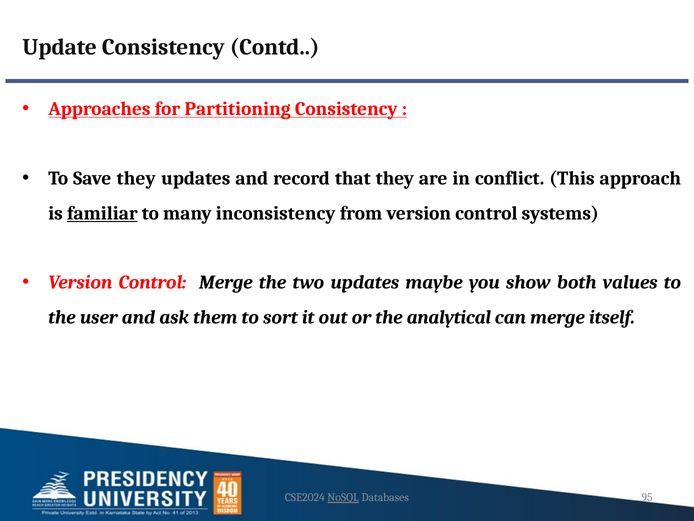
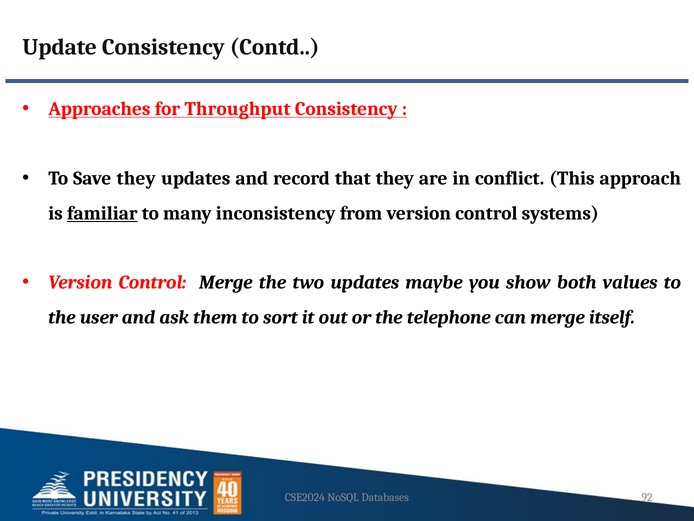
Partitioning: Partitioning -> Throughput
analytical: analytical -> telephone
NoSQL underline: present -> none
95: 95 -> 92
